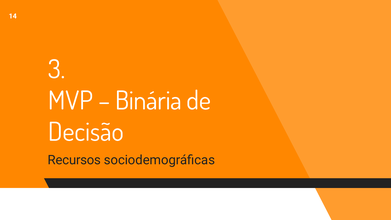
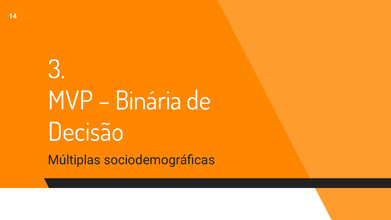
Recursos: Recursos -> Múltiplas
